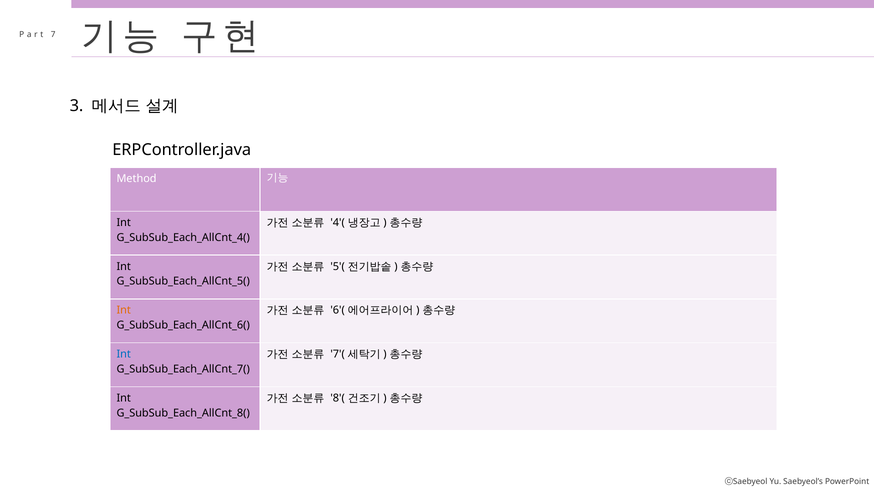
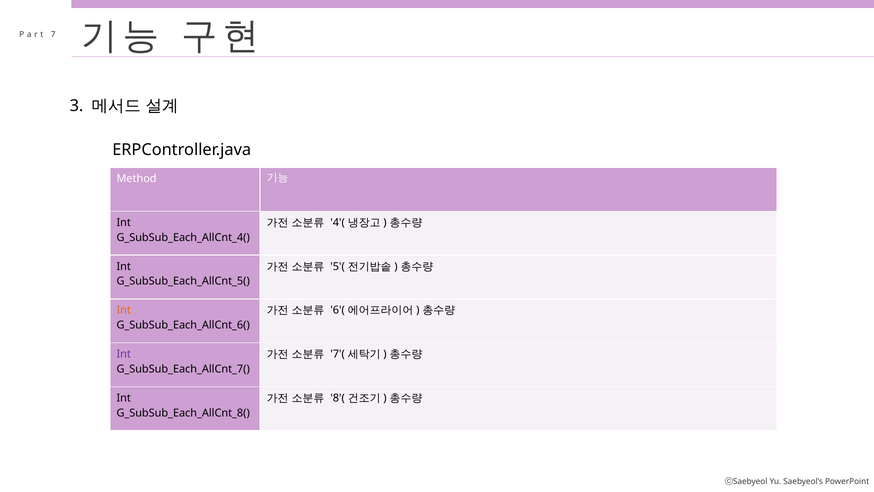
Int at (124, 354) colour: blue -> purple
